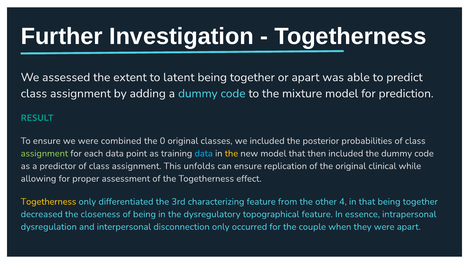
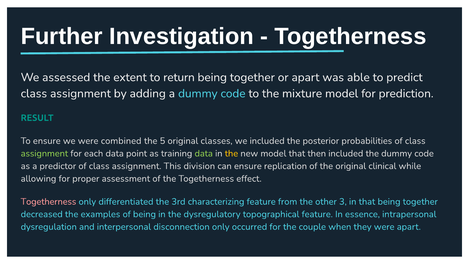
latent: latent -> return
0: 0 -> 5
data at (204, 153) colour: light blue -> light green
unfolds: unfolds -> division
Togetherness at (48, 201) colour: yellow -> pink
4: 4 -> 3
closeness: closeness -> examples
